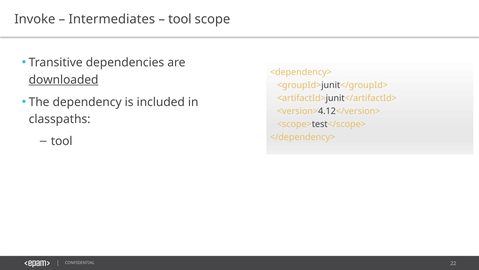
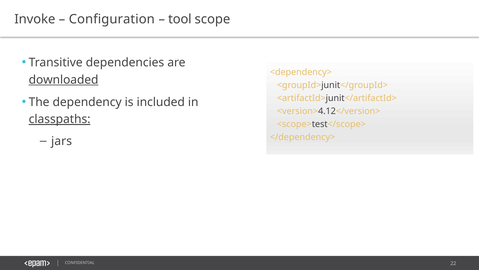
Intermediates: Intermediates -> Configuration
classpaths underline: none -> present
tool at (62, 141): tool -> jars
